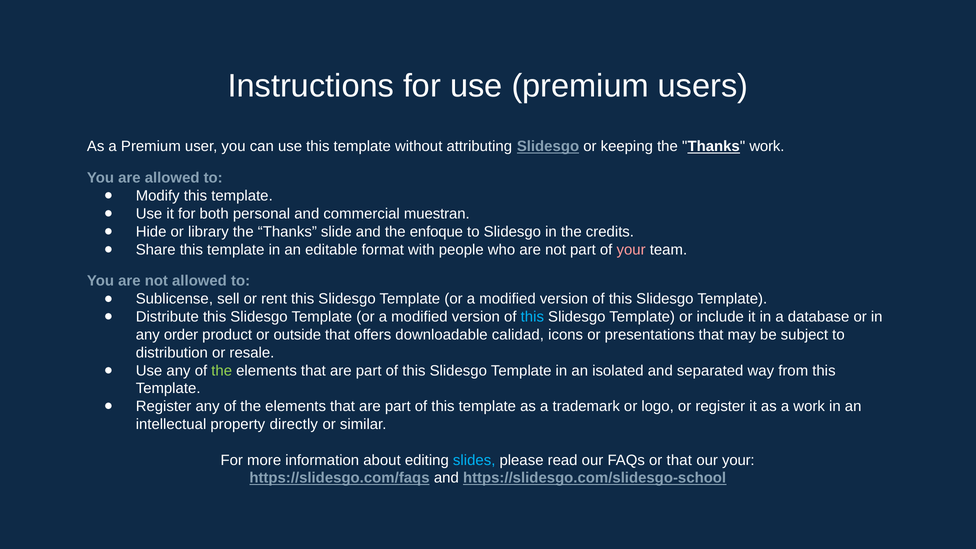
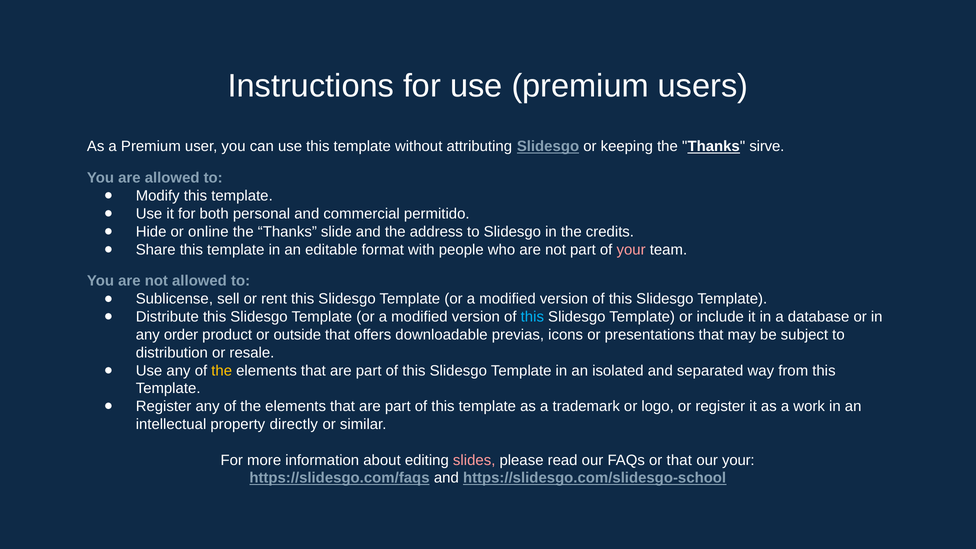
Thanks work: work -> sirve
muestran: muestran -> permitido
library: library -> online
enfoque: enfoque -> address
calidad: calidad -> previas
the at (222, 371) colour: light green -> yellow
slides colour: light blue -> pink
